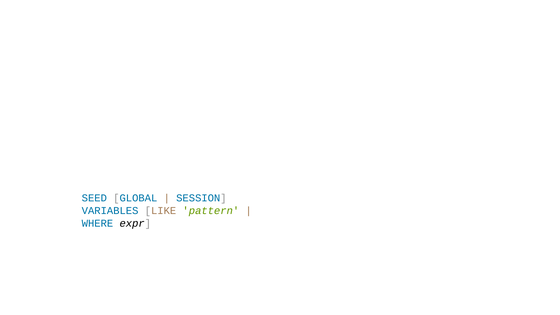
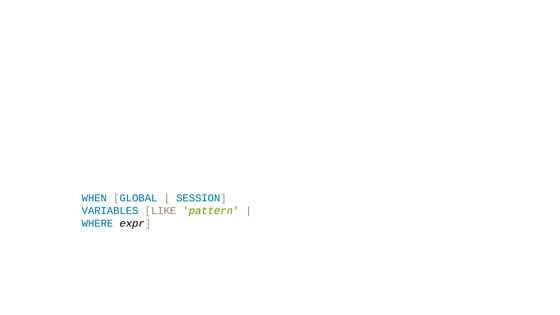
SEED: SEED -> WHEN
